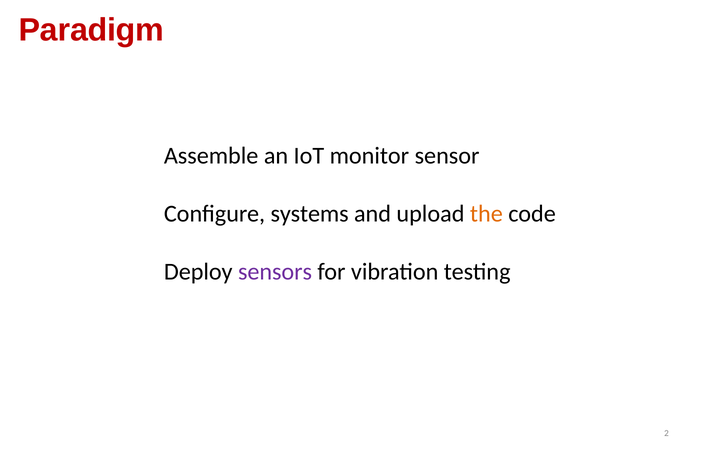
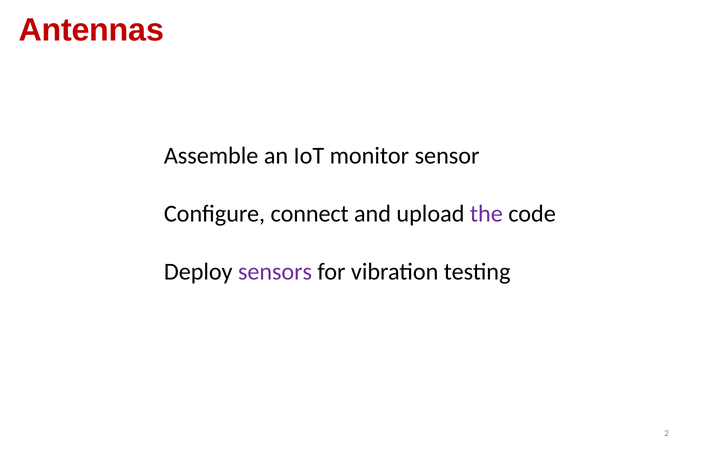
Paradigm: Paradigm -> Antennas
systems: systems -> connect
the colour: orange -> purple
